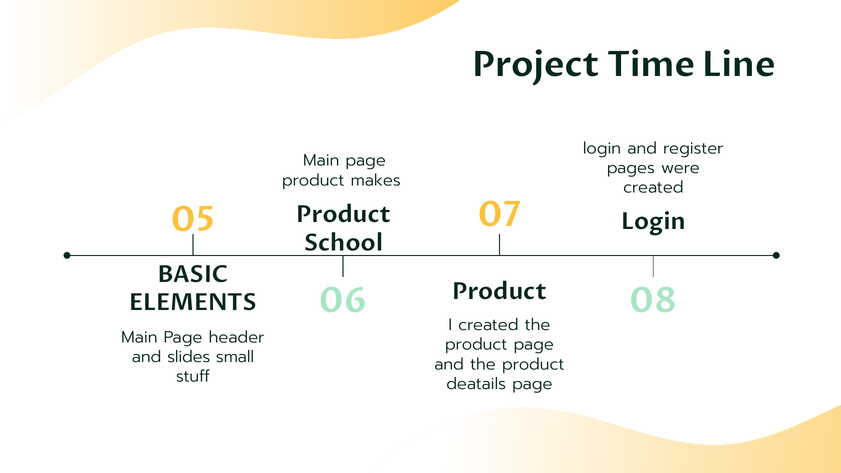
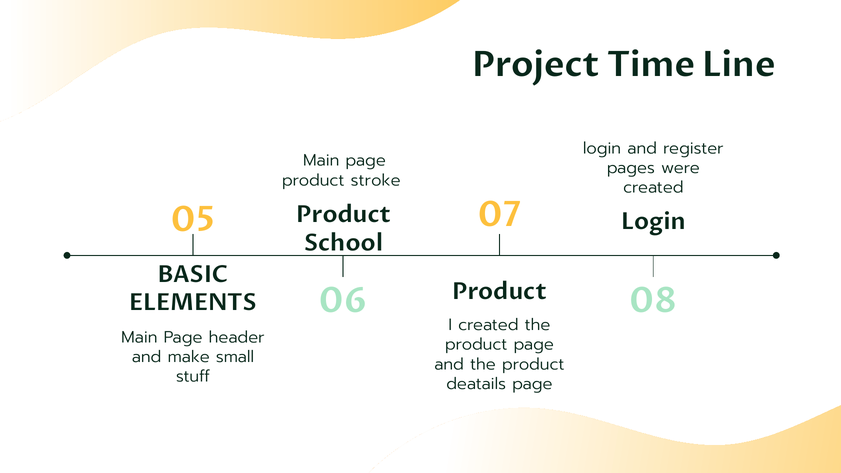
makes: makes -> stroke
slides: slides -> make
